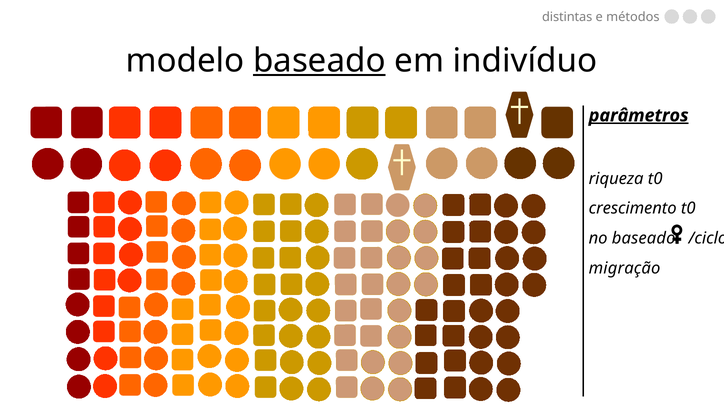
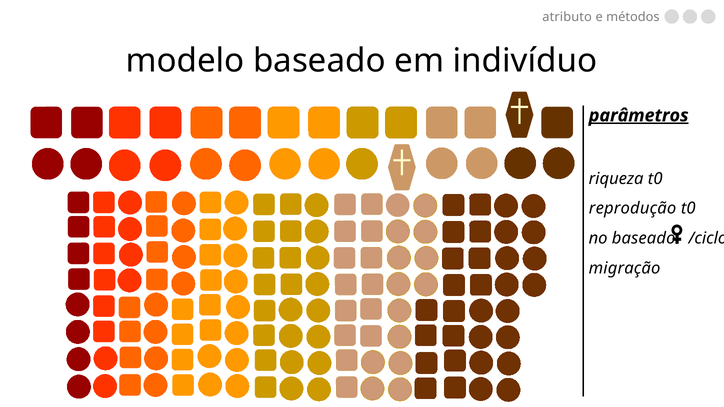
distintas: distintas -> atributo
baseado at (319, 61) underline: present -> none
crescimento: crescimento -> reprodução
